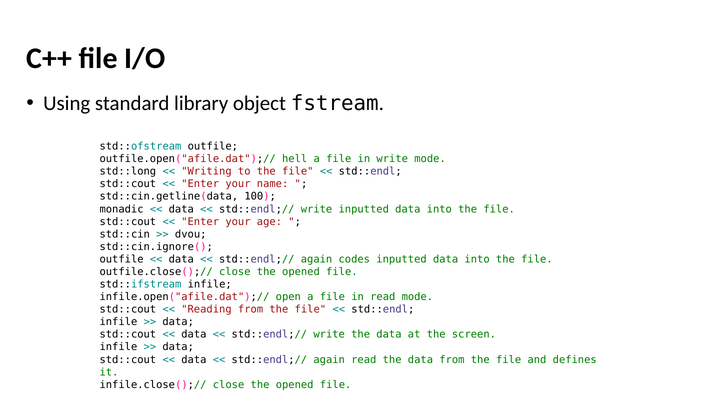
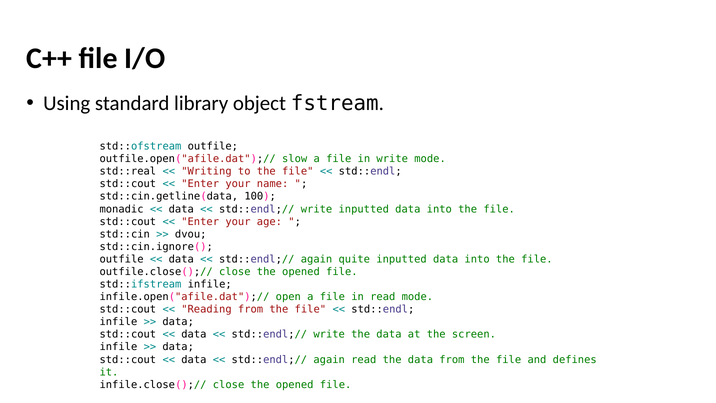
hell: hell -> slow
std::long: std::long -> std::real
codes: codes -> quite
